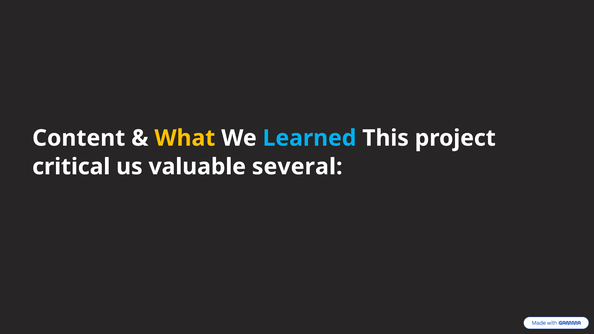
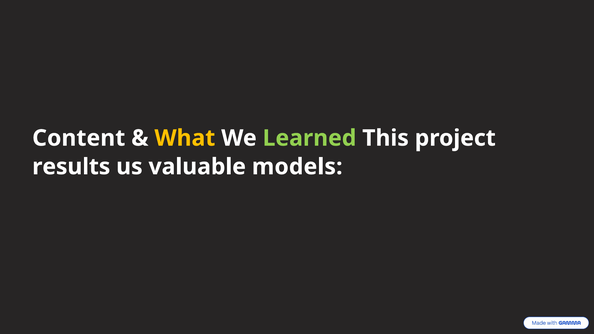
Learned colour: light blue -> light green
critical: critical -> results
several: several -> models
